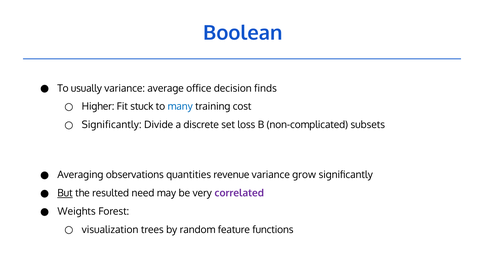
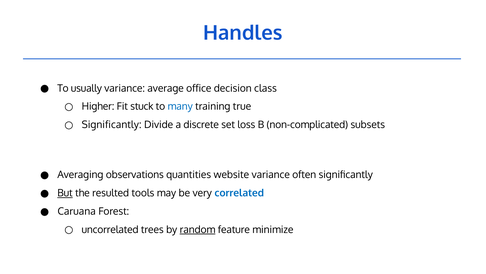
Boolean: Boolean -> Handles
finds: finds -> class
cost: cost -> true
revenue: revenue -> website
grow: grow -> often
need: need -> tools
correlated colour: purple -> blue
Weights: Weights -> Caruana
visualization: visualization -> uncorrelated
random underline: none -> present
functions: functions -> minimize
